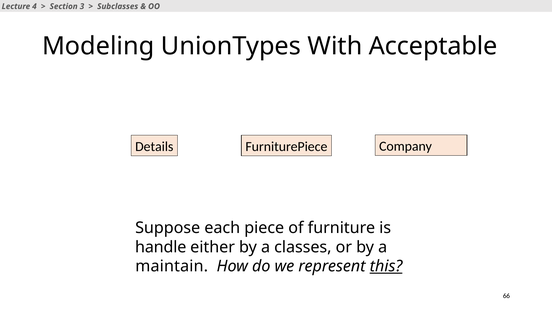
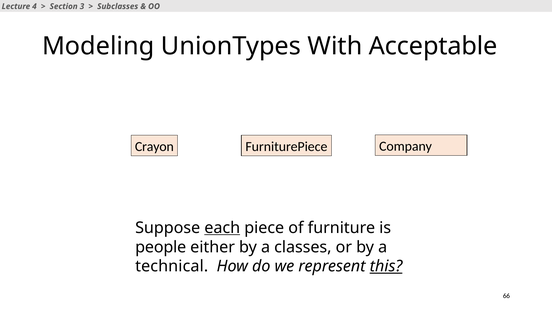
Details: Details -> Crayon
each underline: none -> present
handle: handle -> people
maintain: maintain -> technical
